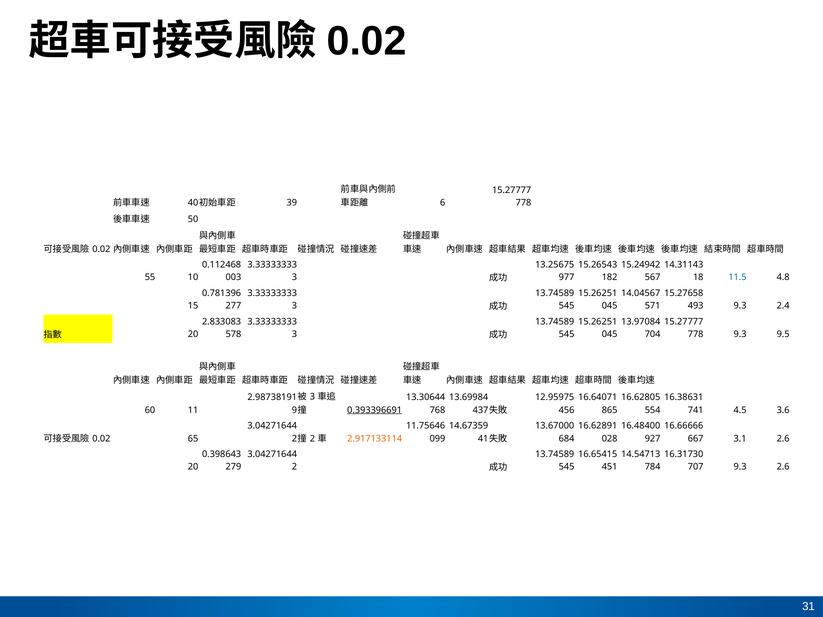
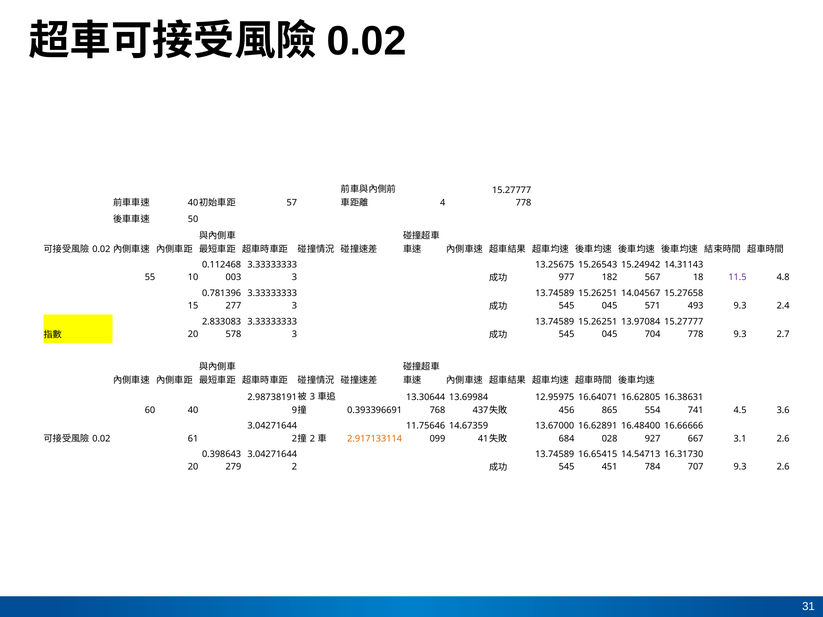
39: 39 -> 57
6: 6 -> 4
11.5 colour: blue -> purple
9.5: 9.5 -> 2.7
0.393396691 underline: present -> none
11: 11 -> 40
65: 65 -> 61
